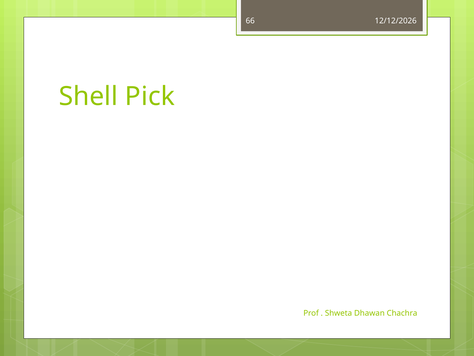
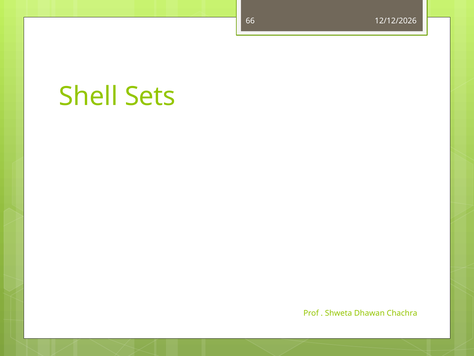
Pick: Pick -> Sets
